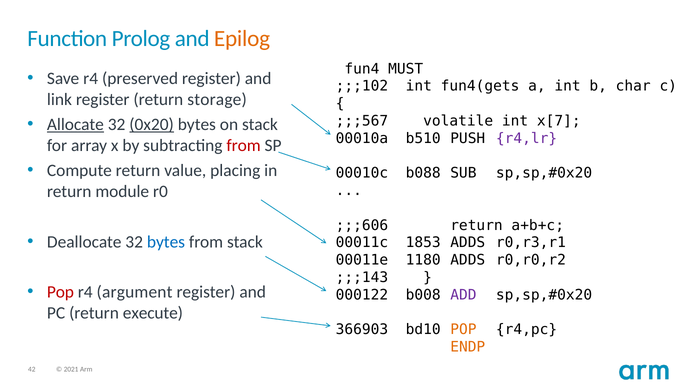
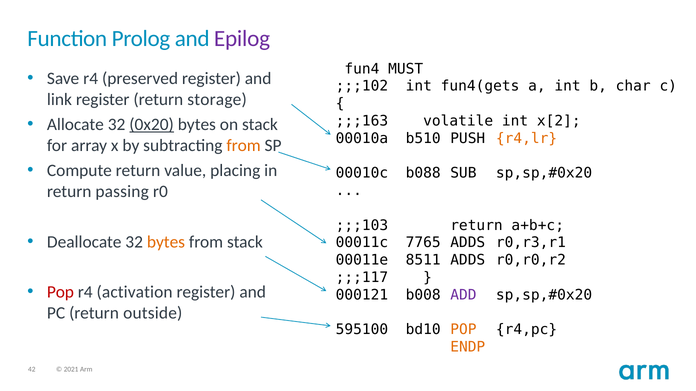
Epilog colour: orange -> purple
;;;567: ;;;567 -> ;;;163
x[7: x[7 -> x[2
Allocate underline: present -> none
r4,lr colour: purple -> orange
from at (244, 146) colour: red -> orange
module: module -> passing
;;;606: ;;;606 -> ;;;103
bytes at (166, 242) colour: blue -> orange
1853: 1853 -> 7765
1180: 1180 -> 8511
;;;143: ;;;143 -> ;;;117
argument: argument -> activation
000122: 000122 -> 000121
execute: execute -> outside
366903: 366903 -> 595100
